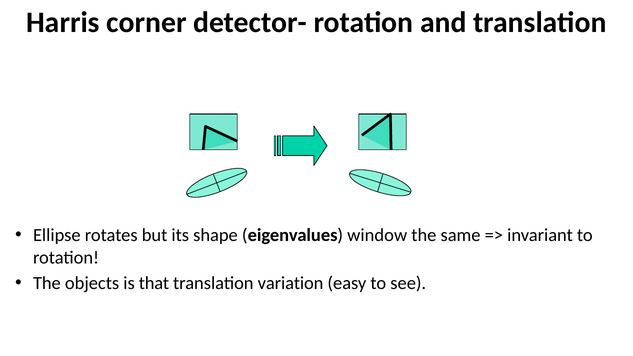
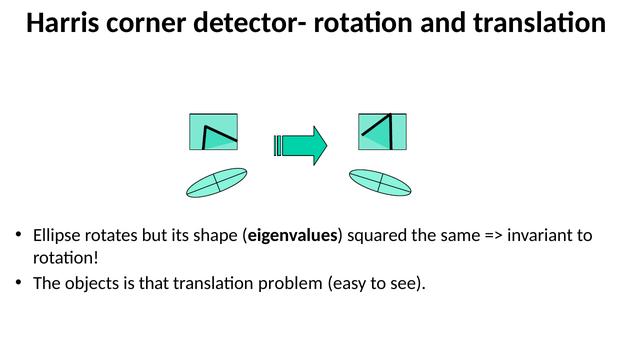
window: window -> squared
variation: variation -> problem
